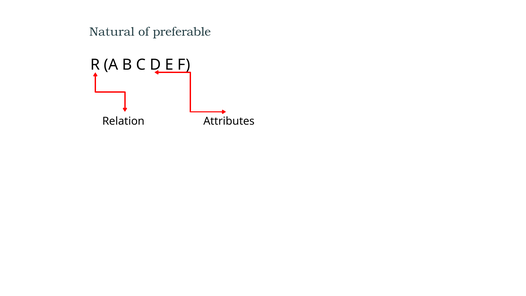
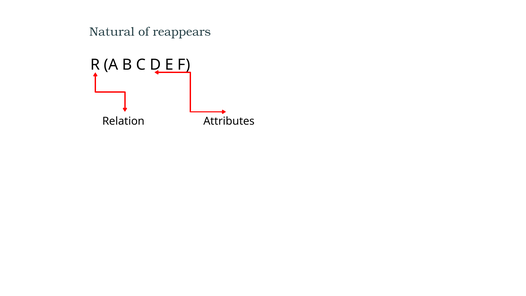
preferable: preferable -> reappears
